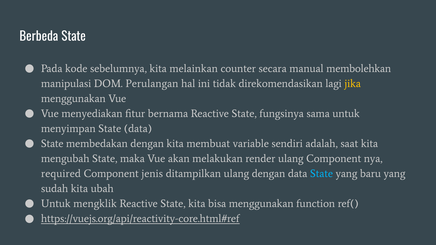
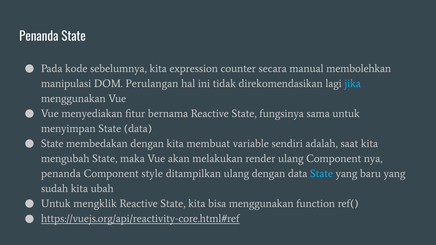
Berbeda at (39, 37): Berbeda -> Penanda
melainkan: melainkan -> expression
jika colour: yellow -> light blue
required at (61, 174): required -> penanda
jenis: jenis -> style
